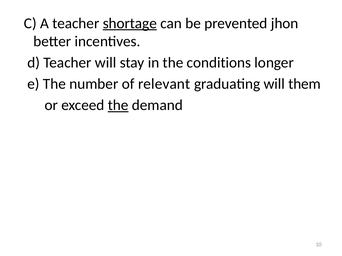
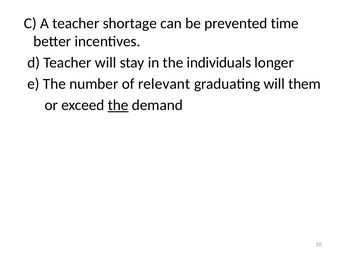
shortage underline: present -> none
jhon: jhon -> time
conditions: conditions -> individuals
